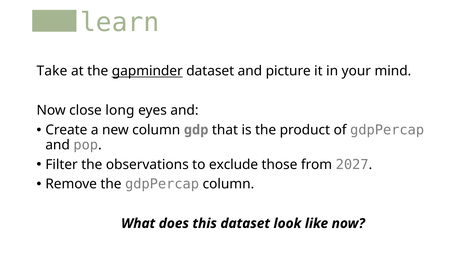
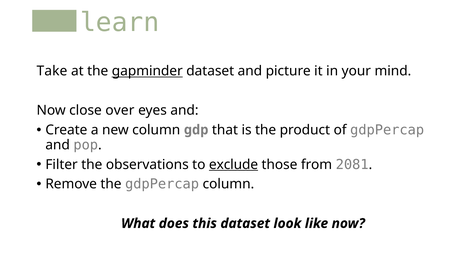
long: long -> over
exclude underline: none -> present
2027: 2027 -> 2081
